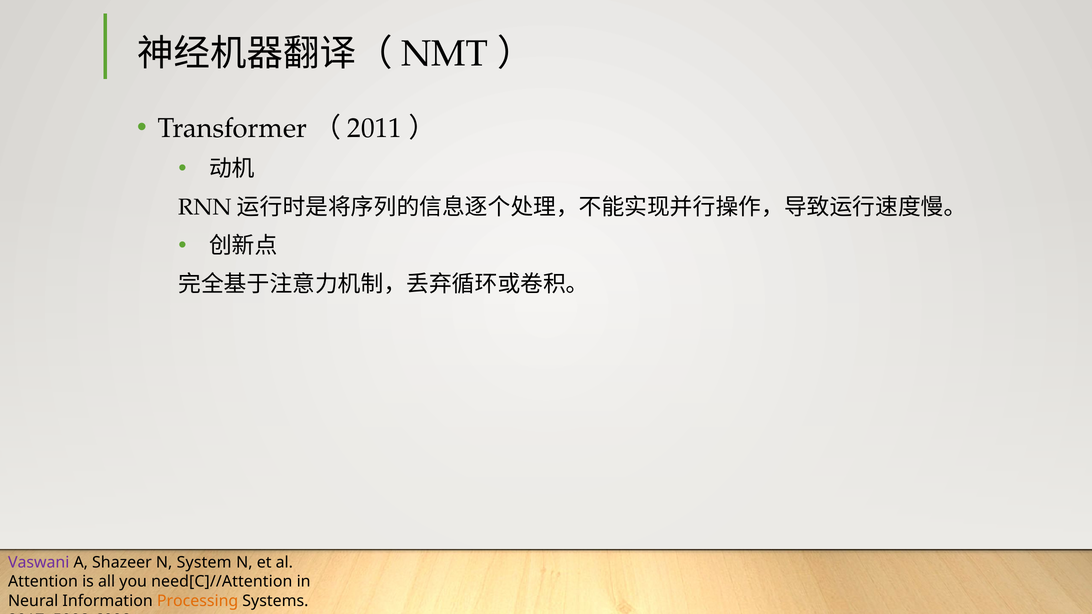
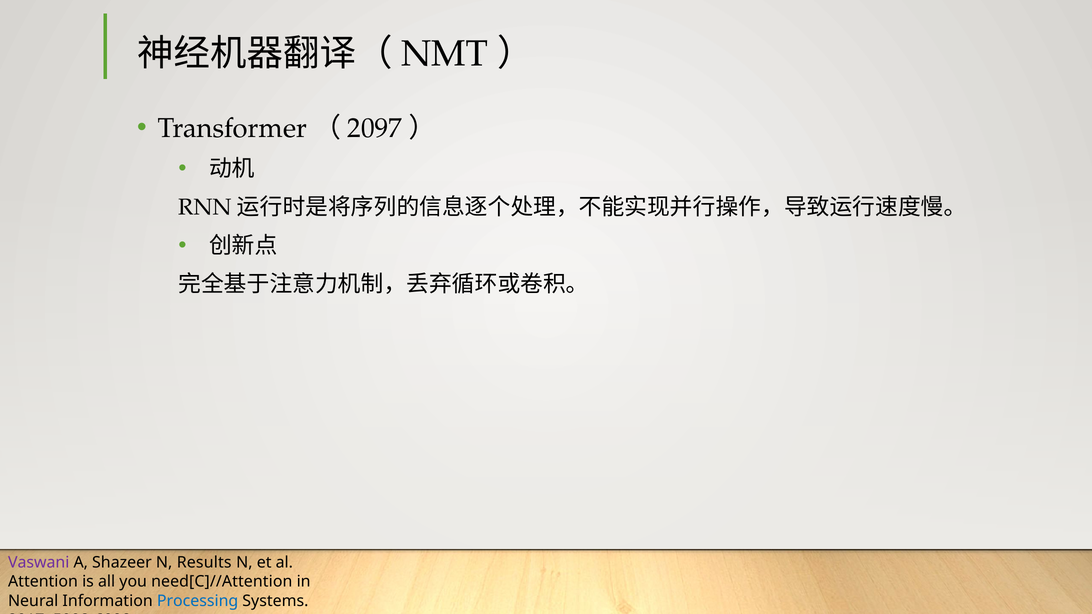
2011: 2011 -> 2097
System: System -> Results
Processing colour: orange -> blue
